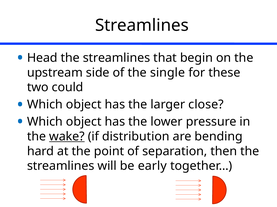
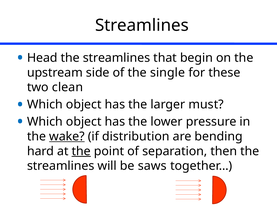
could: could -> clean
close: close -> must
the at (81, 152) underline: none -> present
early: early -> saws
